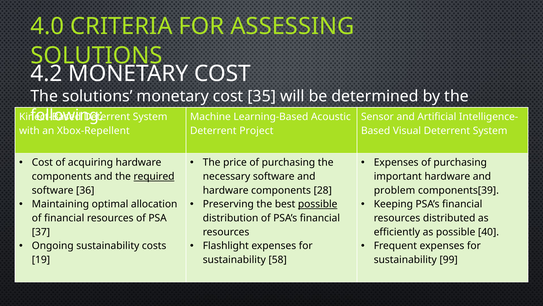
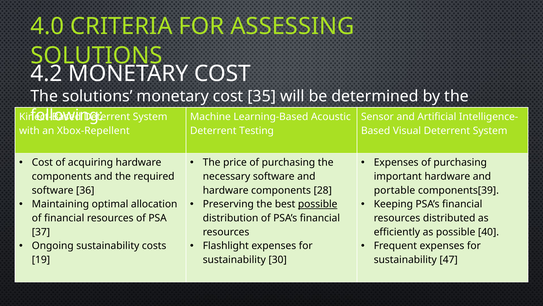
Project: Project -> Testing
required underline: present -> none
problem: problem -> portable
58: 58 -> 30
99: 99 -> 47
